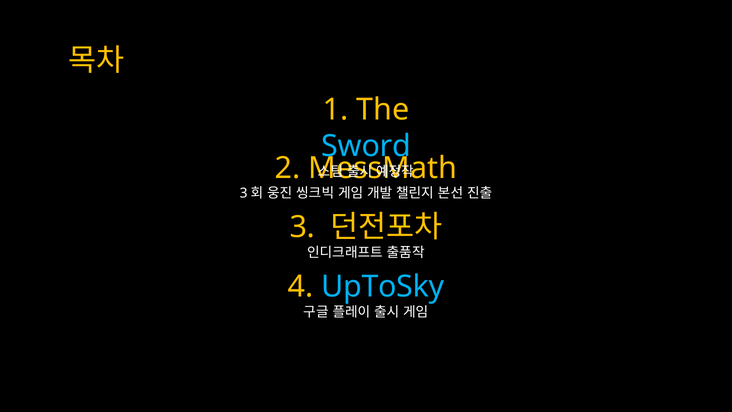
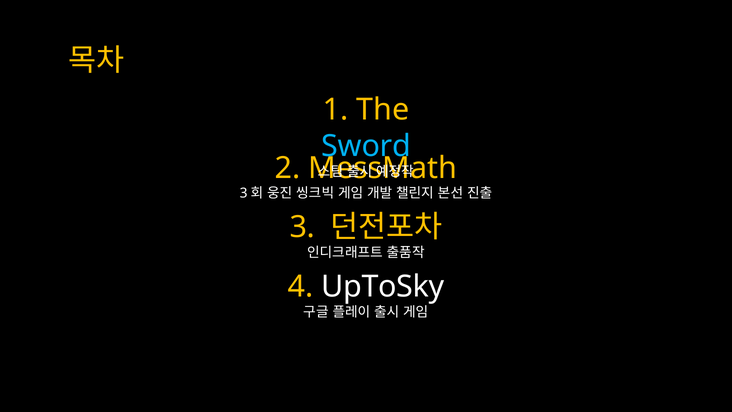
UpToSky colour: light blue -> white
